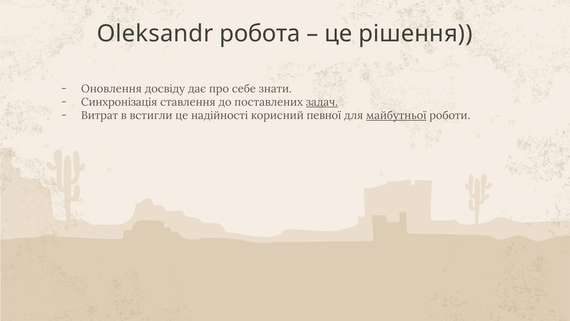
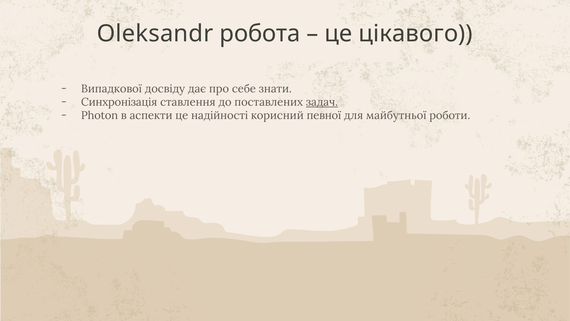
рішення: рішення -> цікавого
Оновлення: Оновлення -> Випадкової
Витрат: Витрат -> Photon
встигли: встигли -> аспекти
майбутньої underline: present -> none
